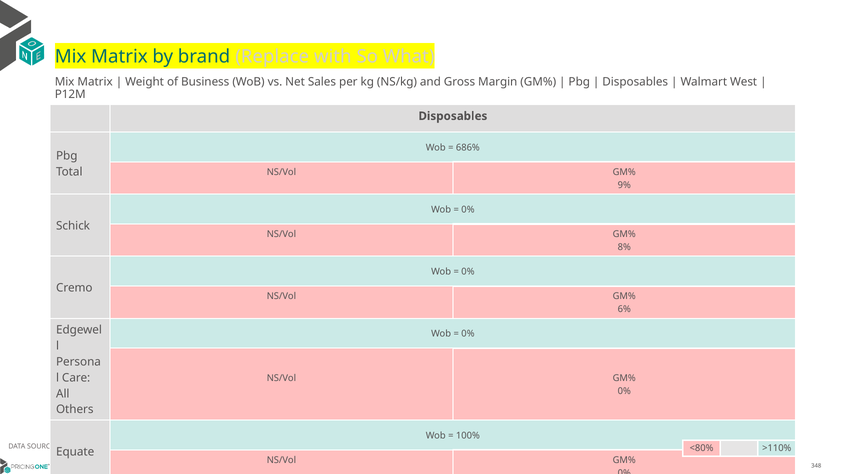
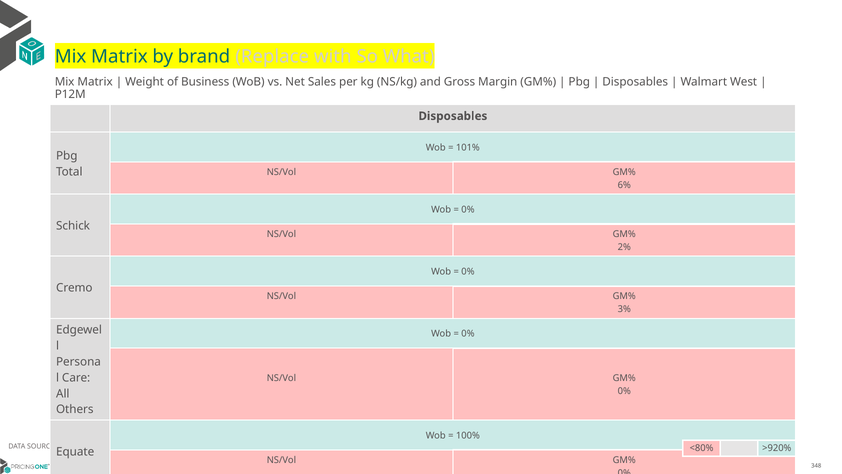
686%: 686% -> 101%
9%: 9% -> 6%
8%: 8% -> 2%
6%: 6% -> 3%
>110%: >110% -> >920%
